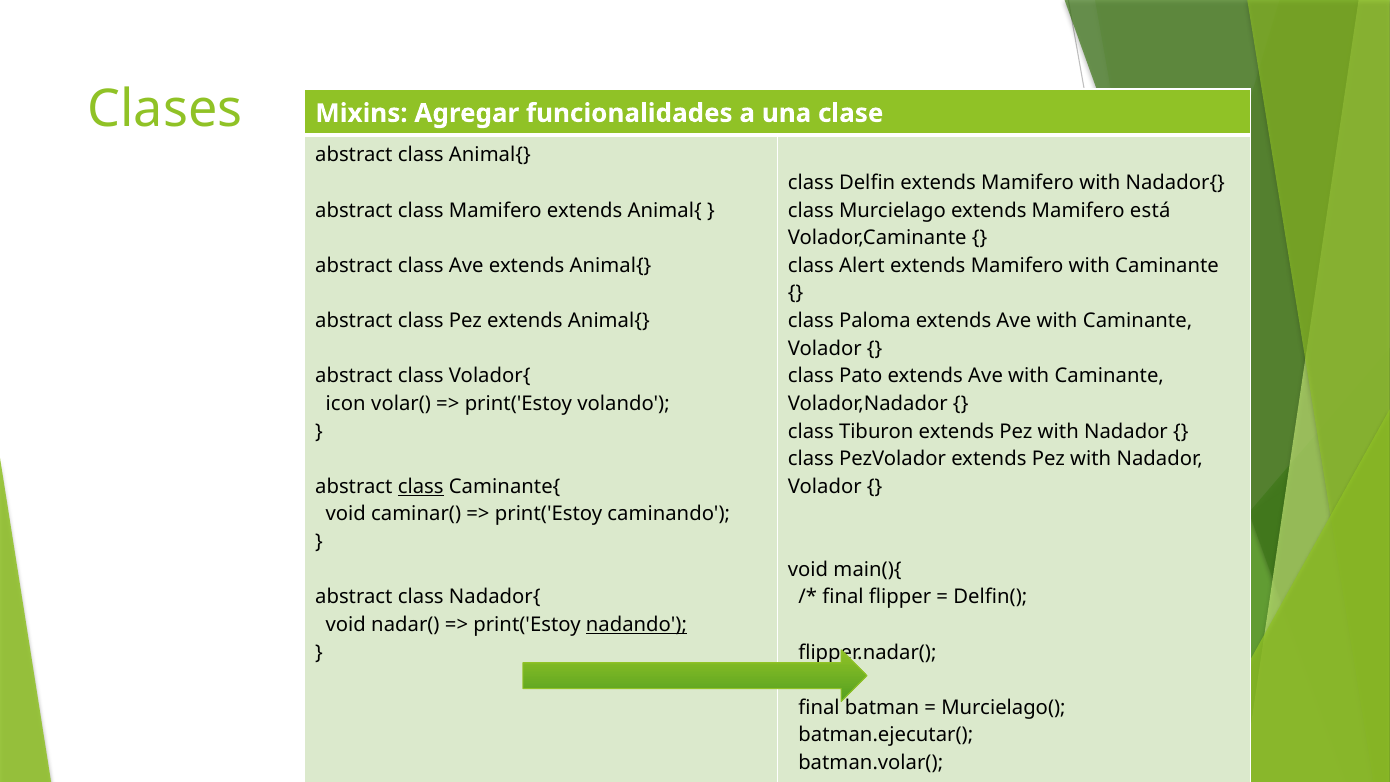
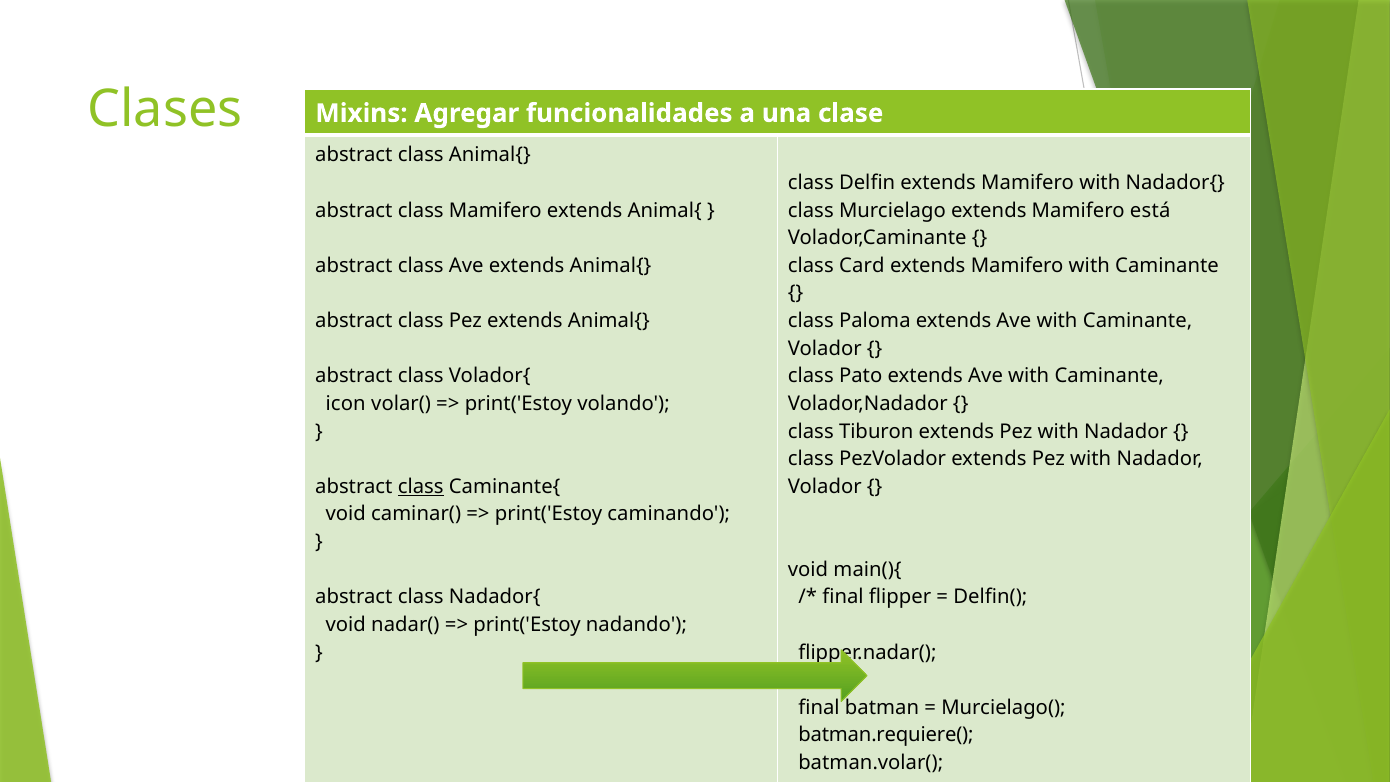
Alert: Alert -> Card
nadando underline: present -> none
batman.ejecutar(: batman.ejecutar( -> batman.requiere(
